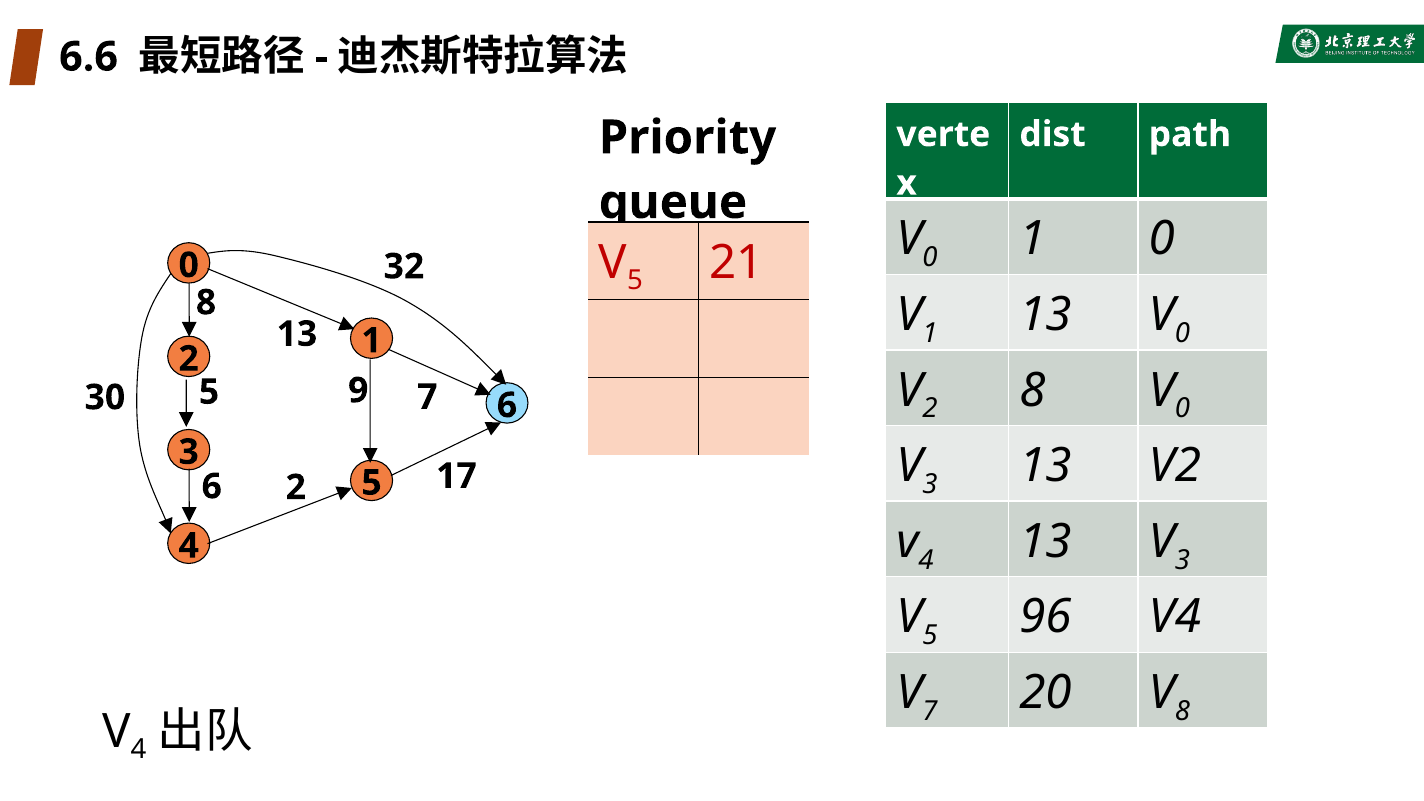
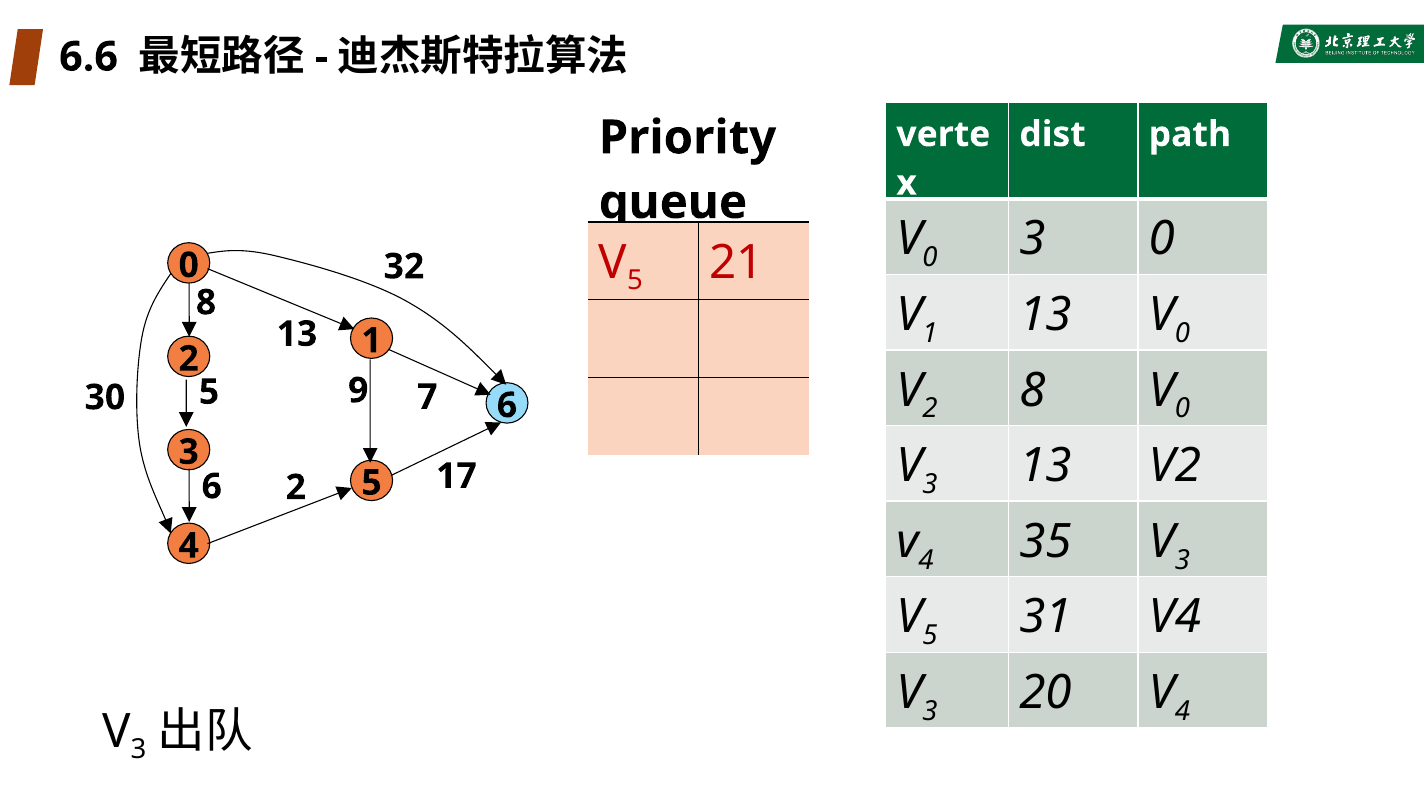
1 at (1032, 239): 1 -> 3
13 at (1045, 541): 13 -> 35
96: 96 -> 31
7 at (930, 711): 7 -> 3
8 at (1182, 711): 8 -> 4
4 at (138, 750): 4 -> 3
